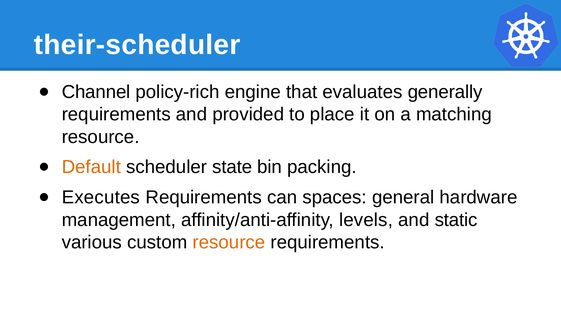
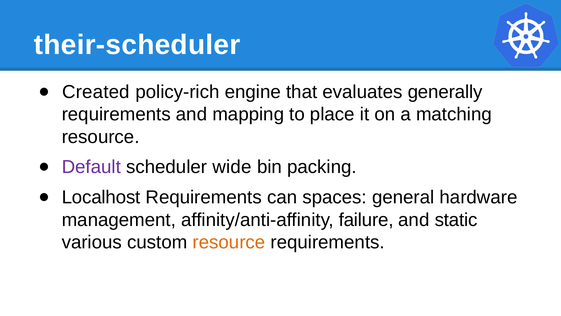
Channel: Channel -> Created
provided: provided -> mapping
Default colour: orange -> purple
state: state -> wide
Executes: Executes -> Localhost
levels: levels -> failure
